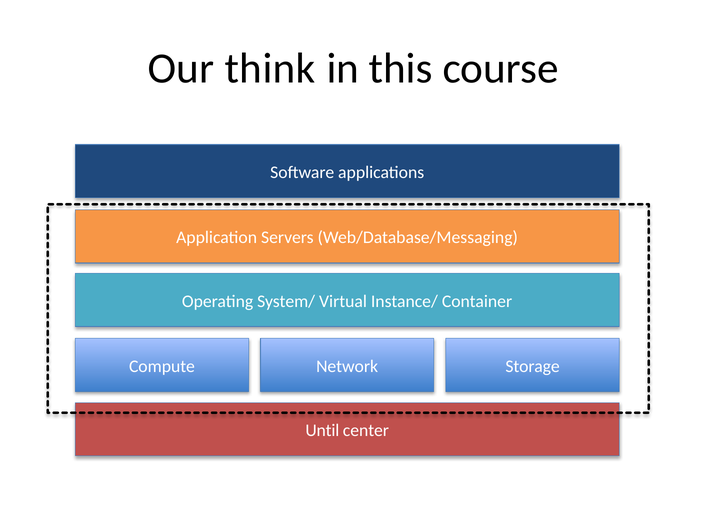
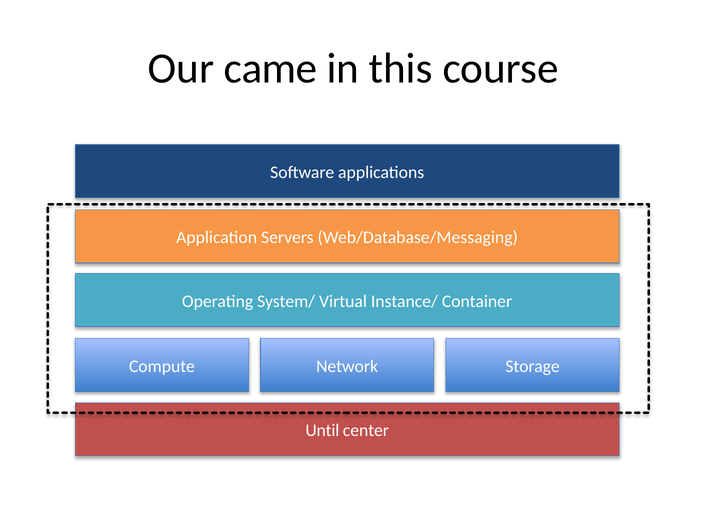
think: think -> came
